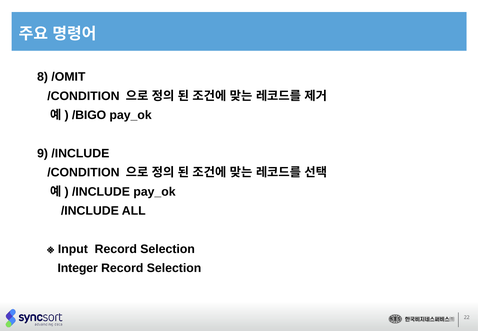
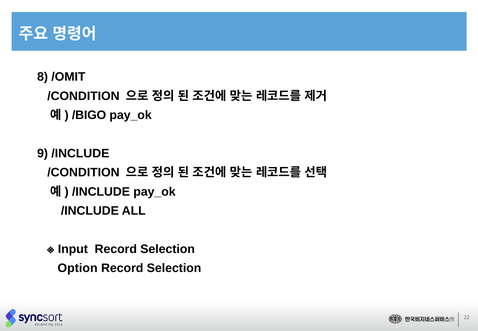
Integer: Integer -> Option
